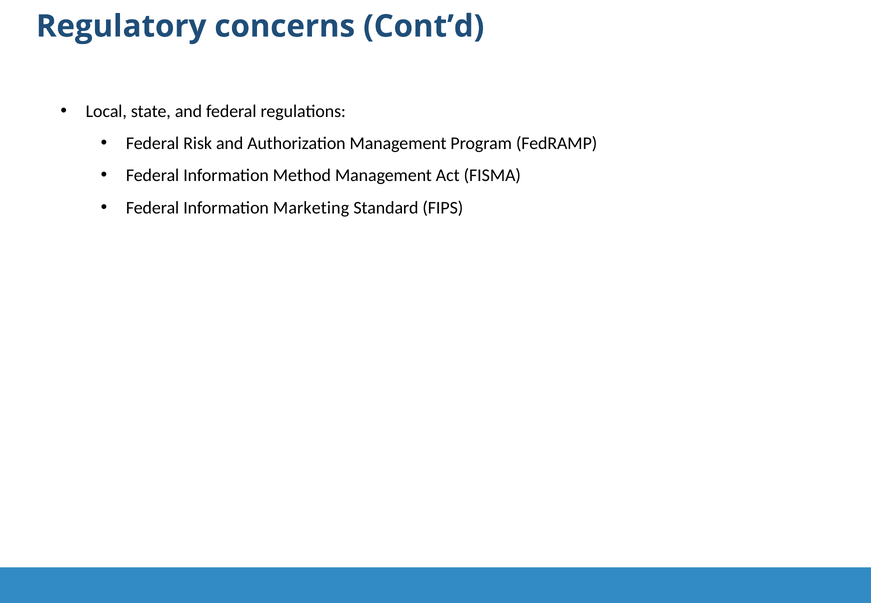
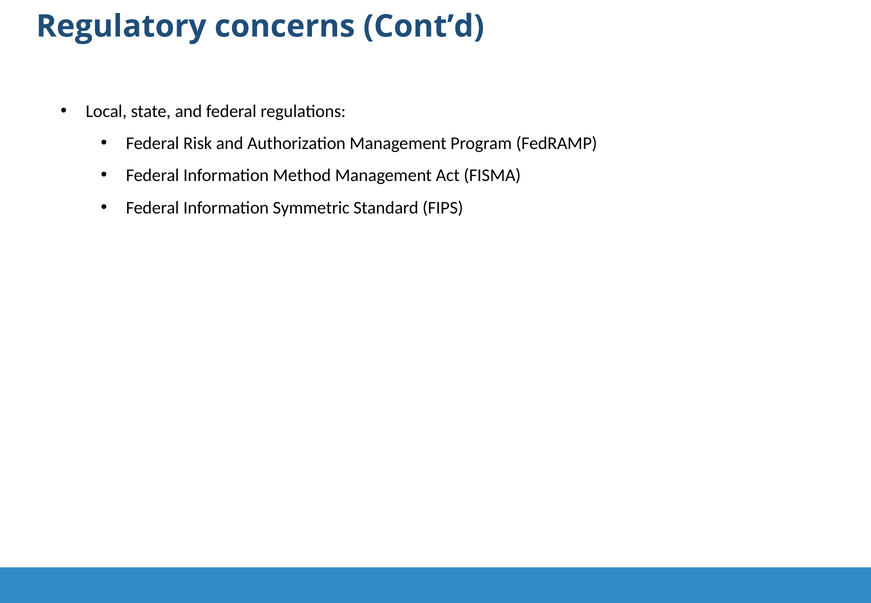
Marketing: Marketing -> Symmetric
